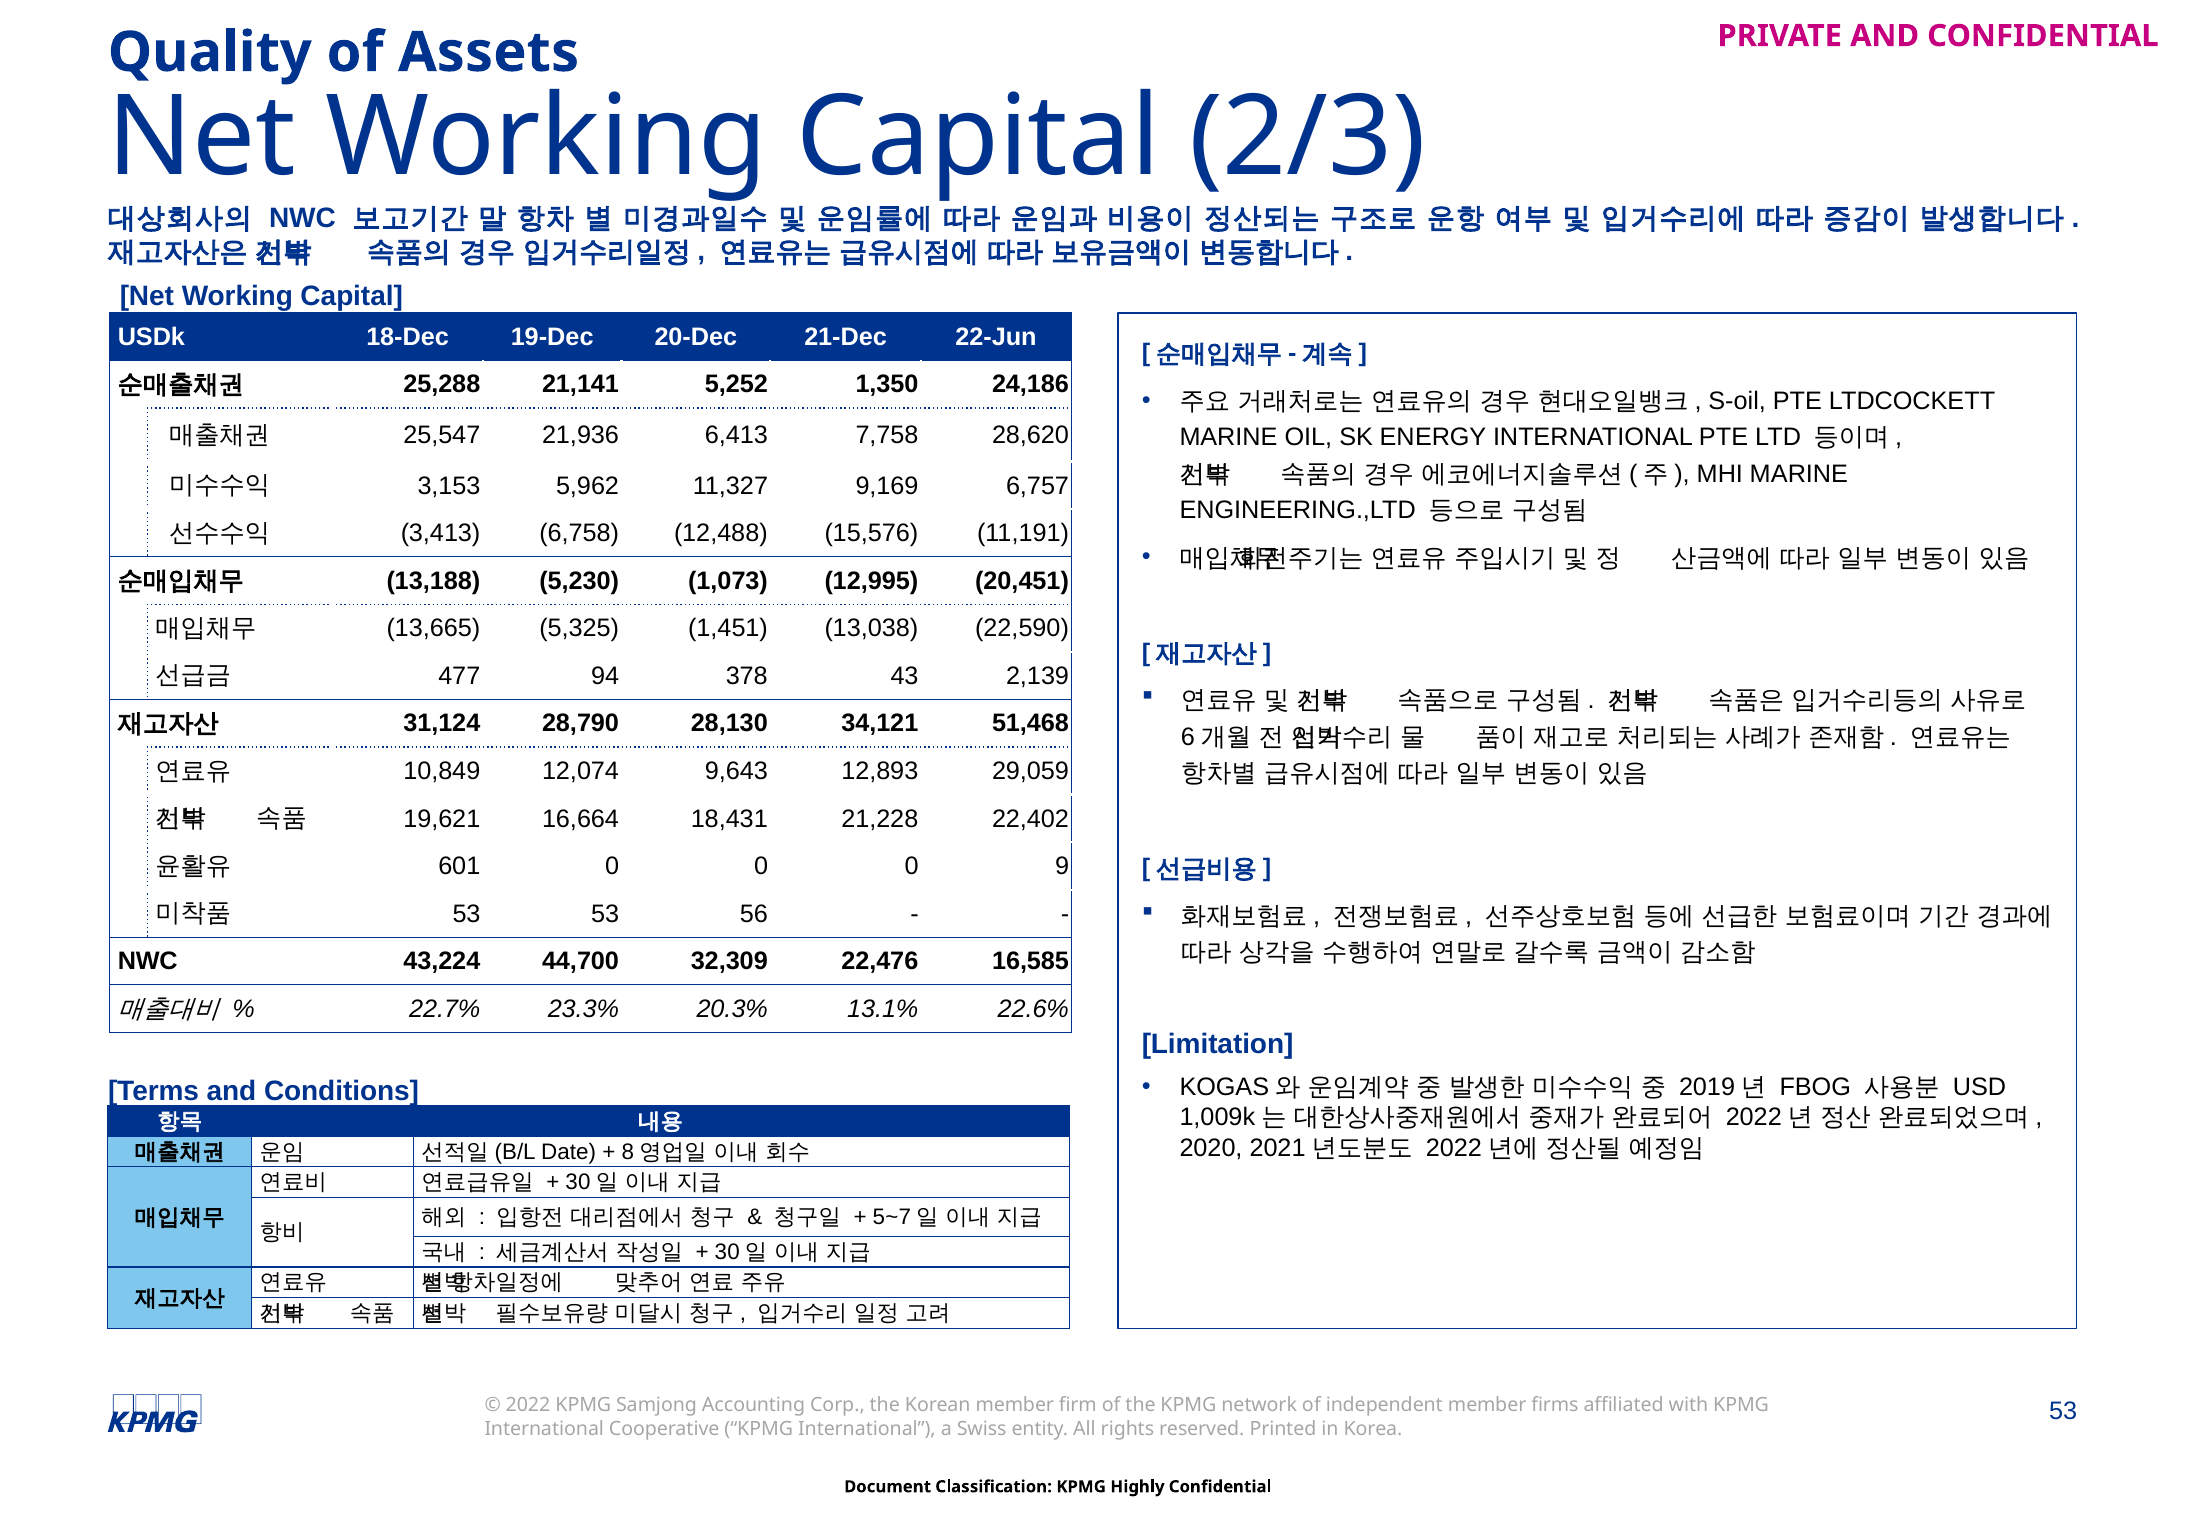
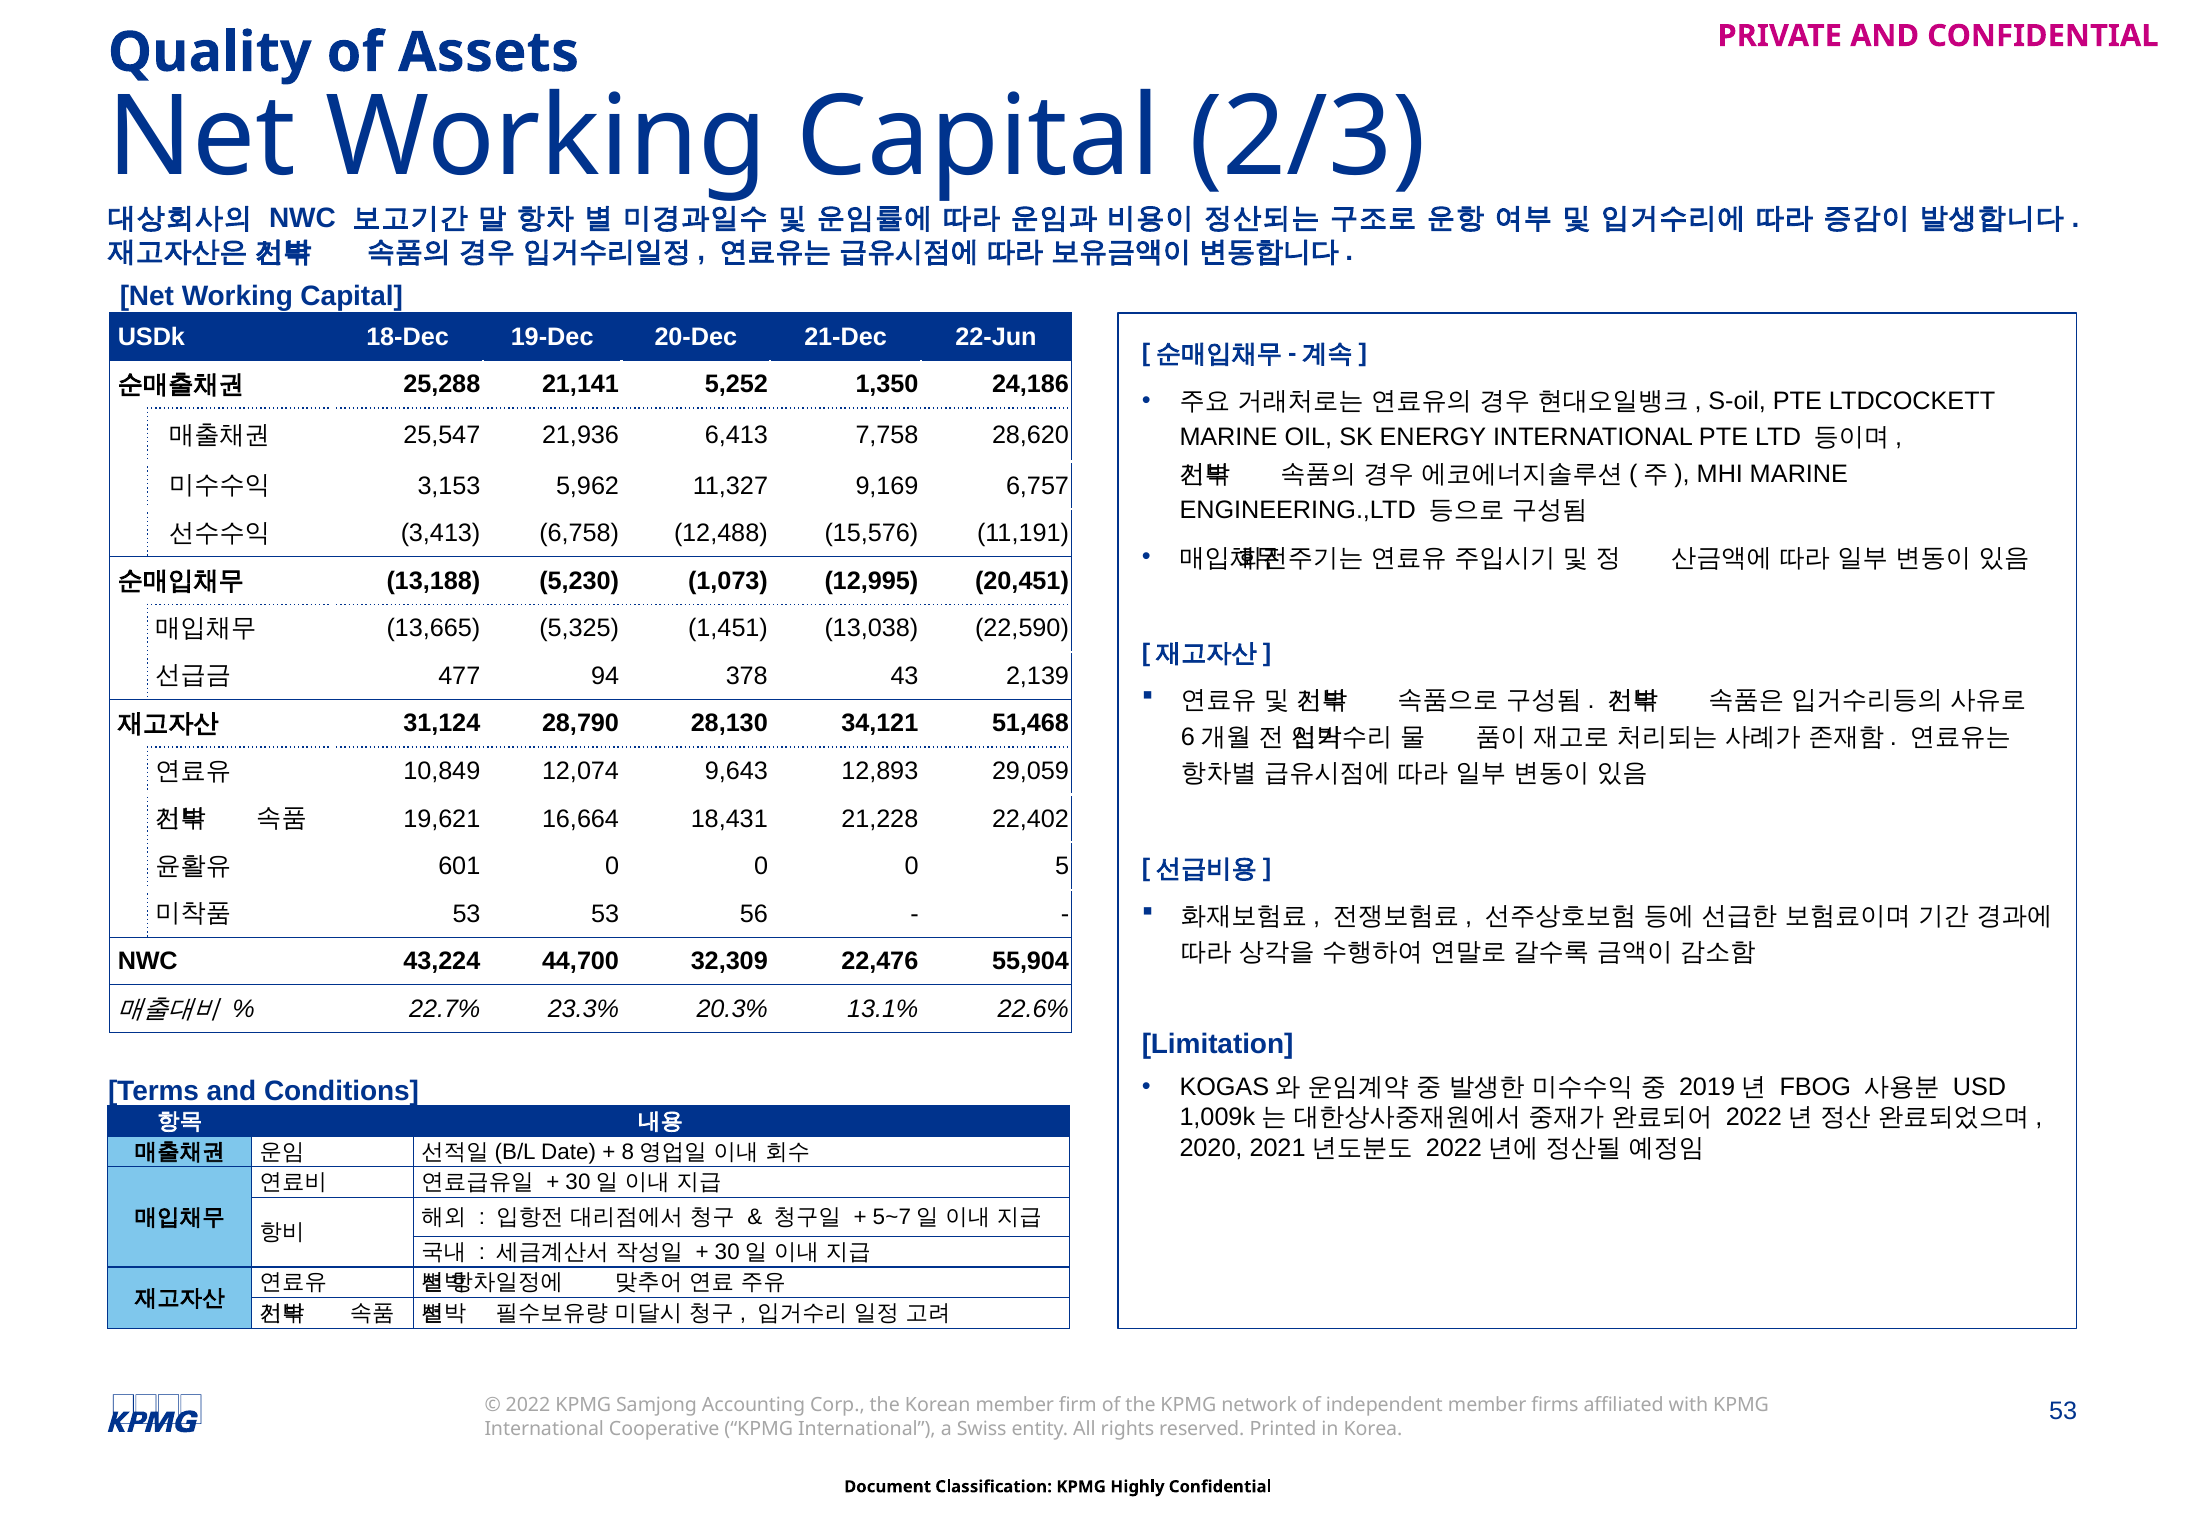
9: 9 -> 5
16,585: 16,585 -> 55,904
